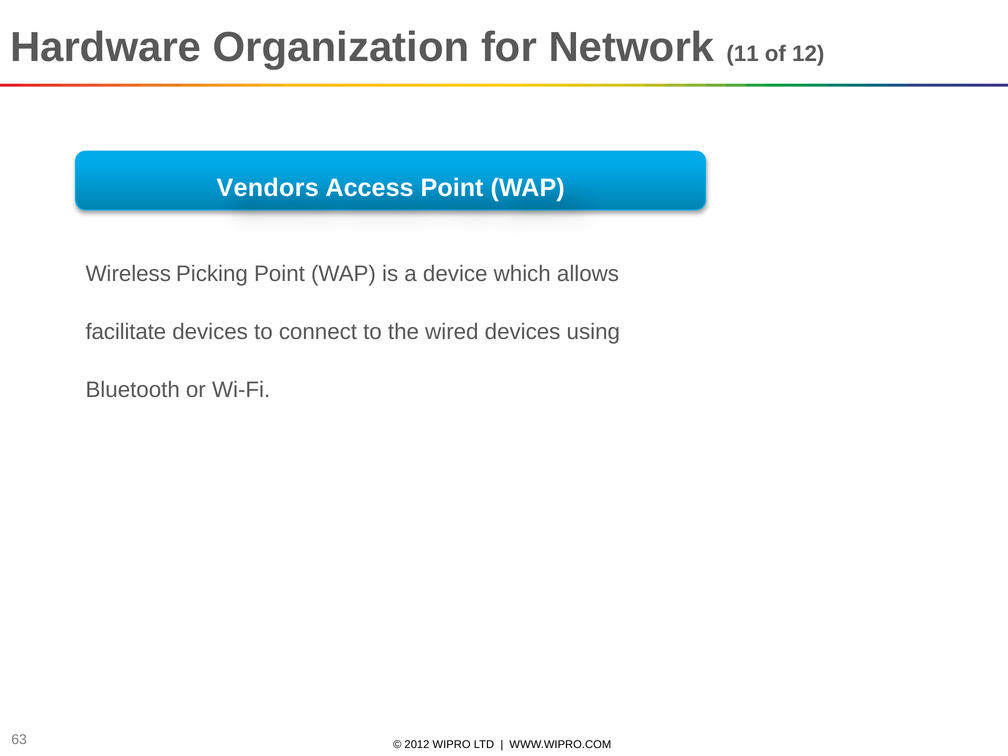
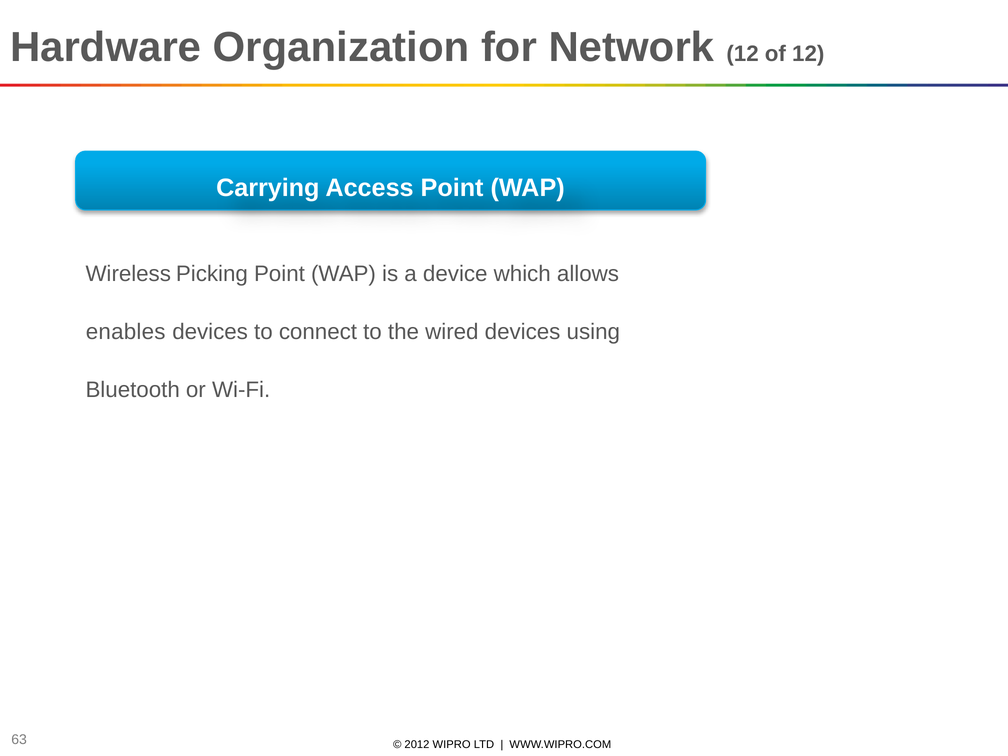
Network 11: 11 -> 12
Vendors: Vendors -> Carrying
facilitate: facilitate -> enables
